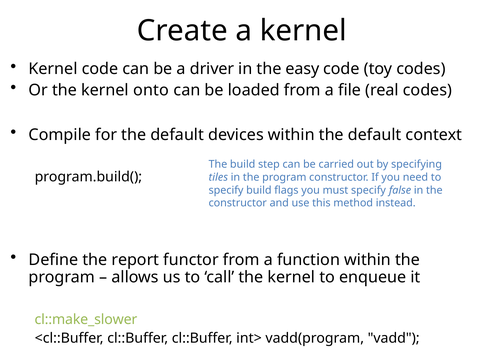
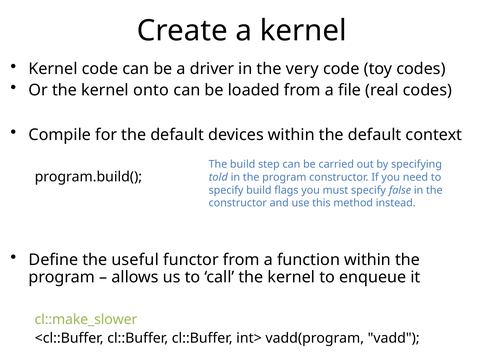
easy: easy -> very
tiles: tiles -> told
report: report -> useful
